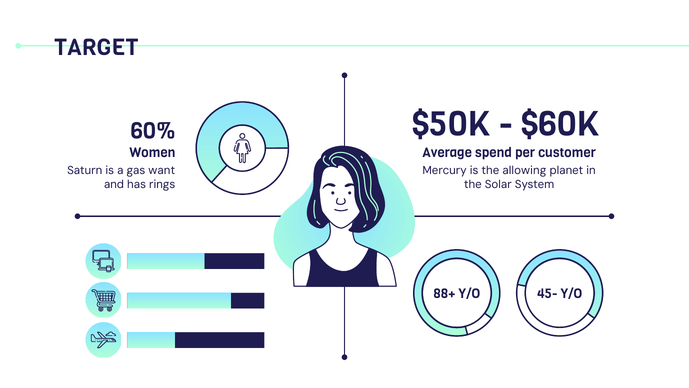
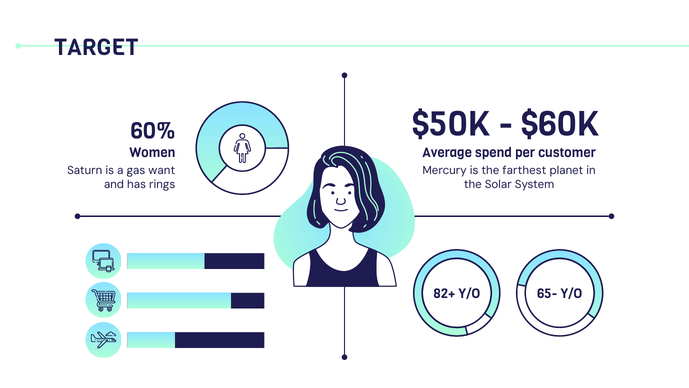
allowing: allowing -> farthest
88+: 88+ -> 82+
45-: 45- -> 65-
